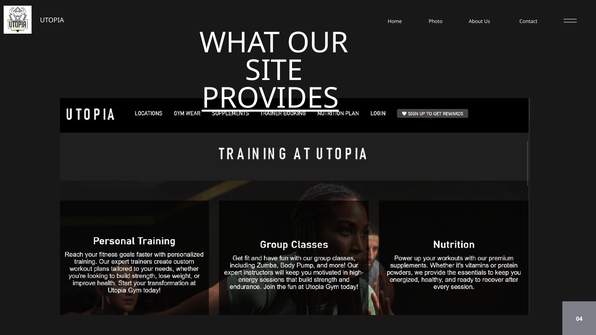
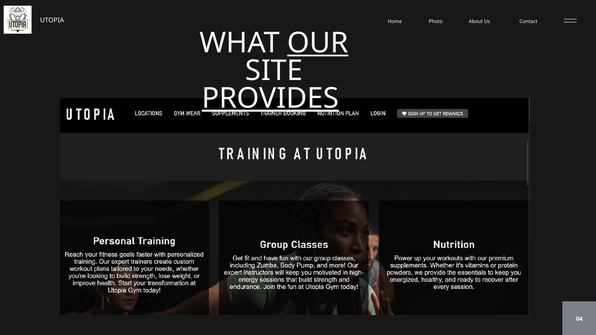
OUR underline: none -> present
